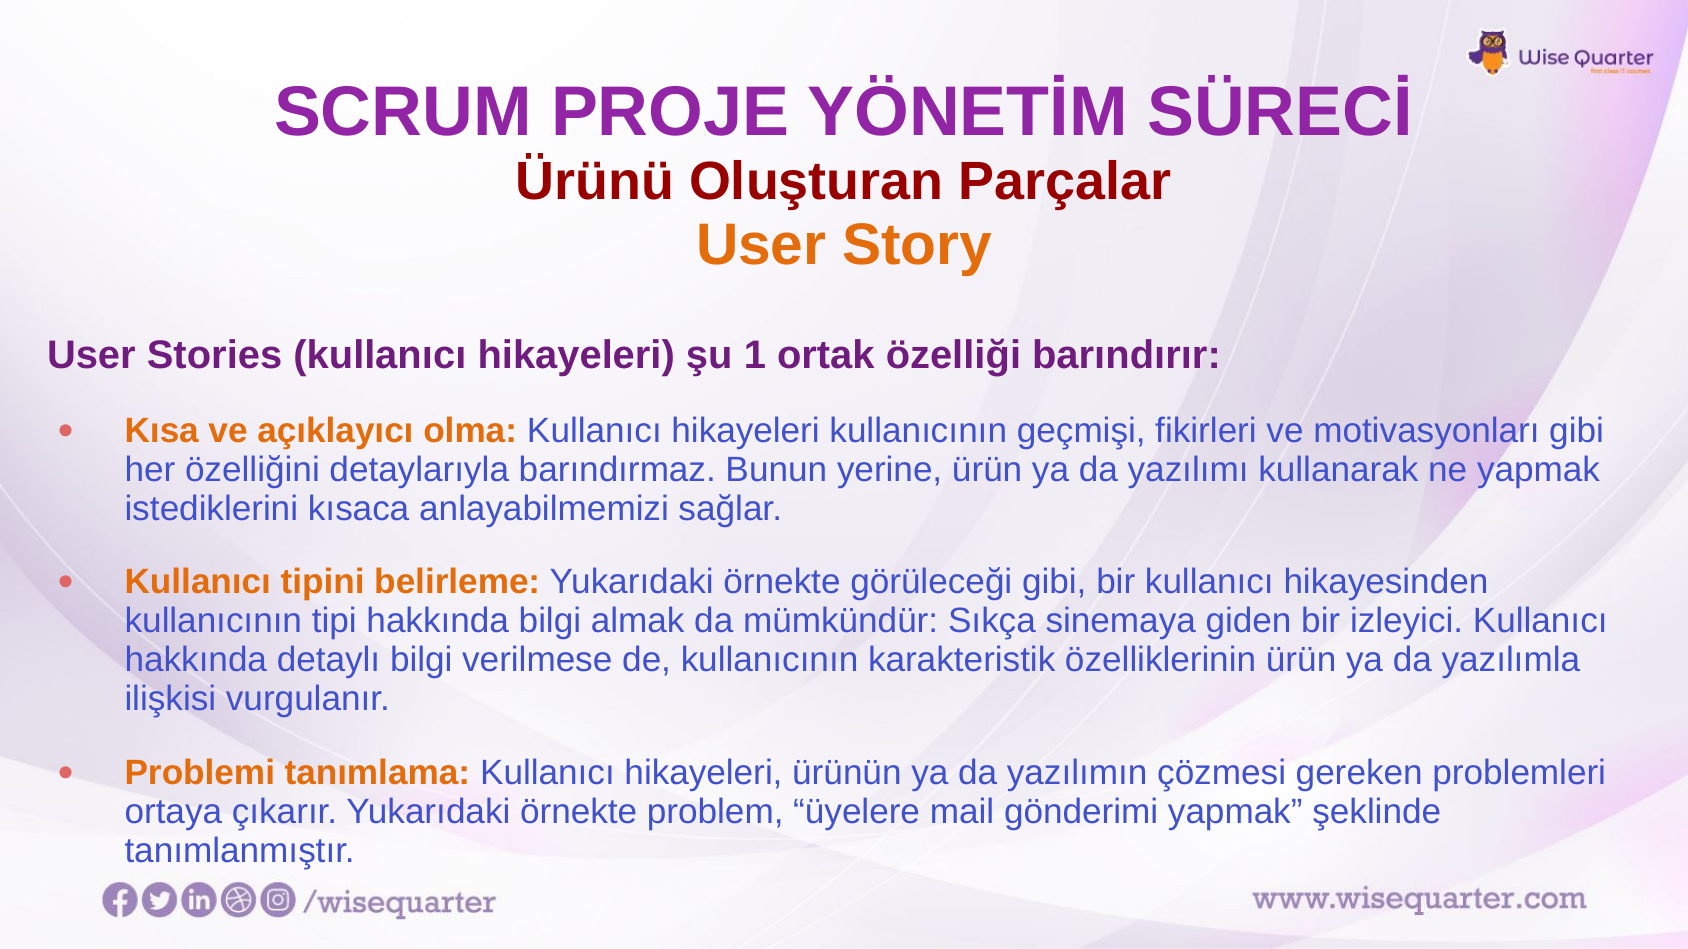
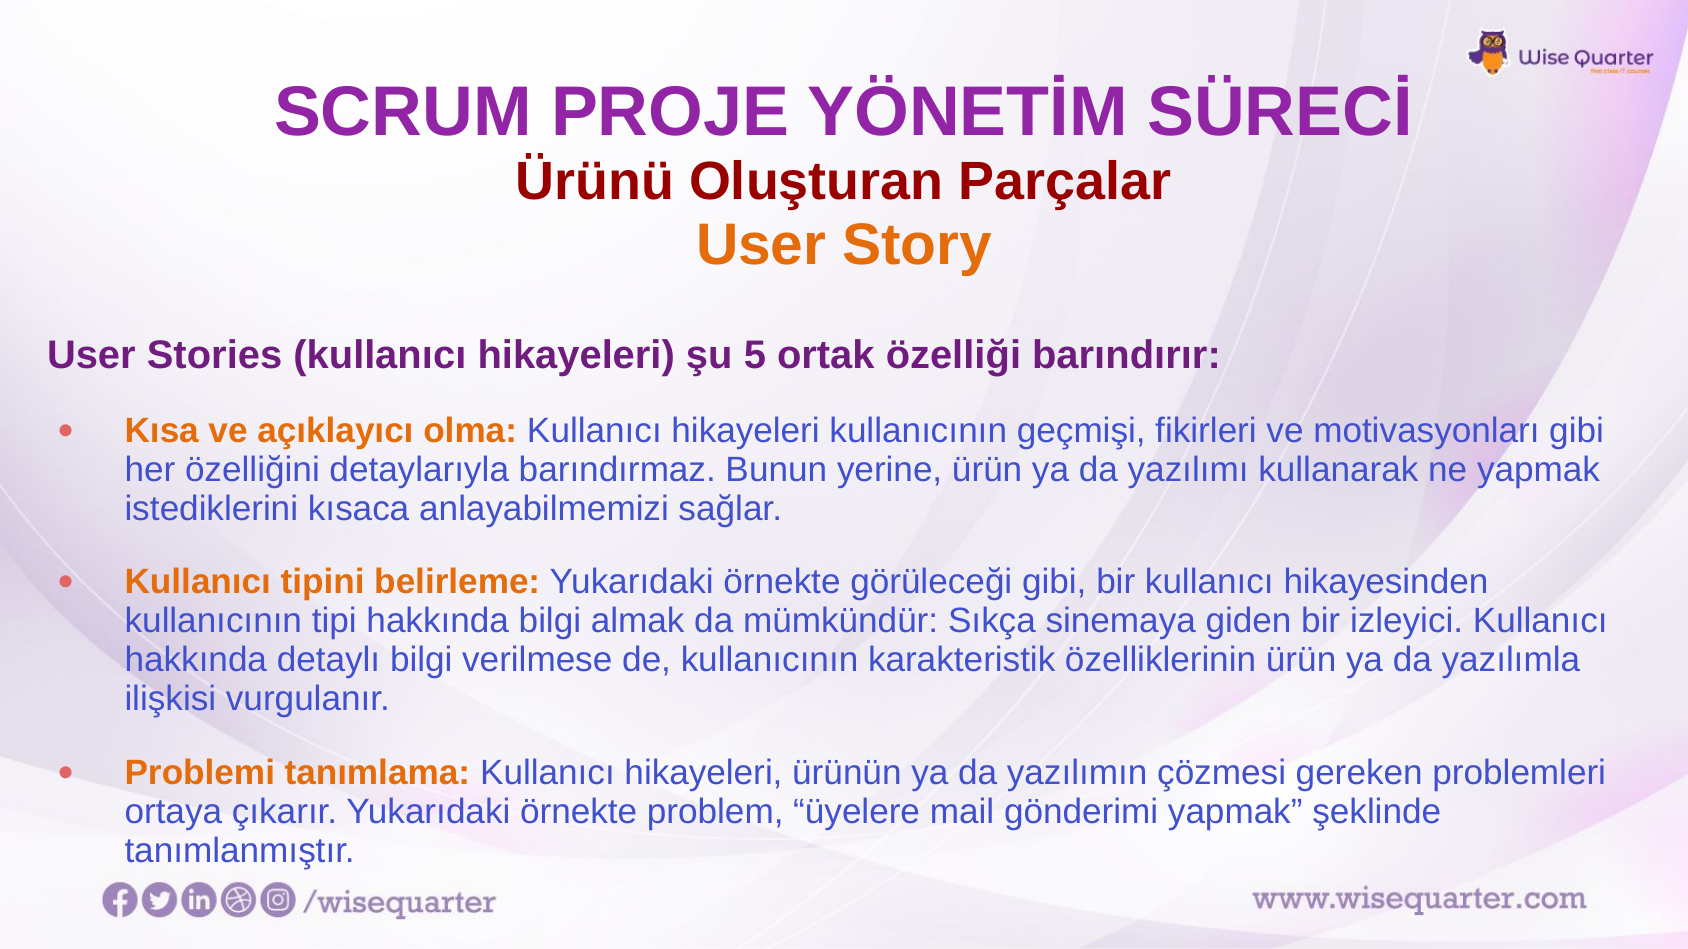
1: 1 -> 5
